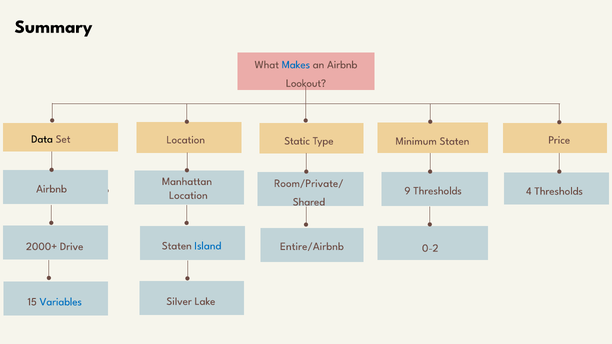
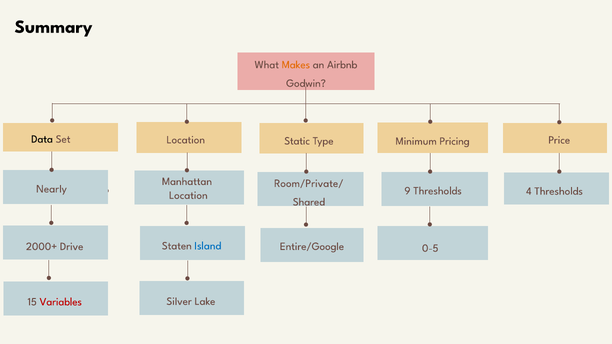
Makes colour: blue -> orange
Lookout: Lookout -> Godwin
Minimum Staten: Staten -> Pricing
Airbnb at (52, 189): Airbnb -> Nearly
Entire/Airbnb: Entire/Airbnb -> Entire/Google
0-2: 0-2 -> 0-5
Variables colour: blue -> red
